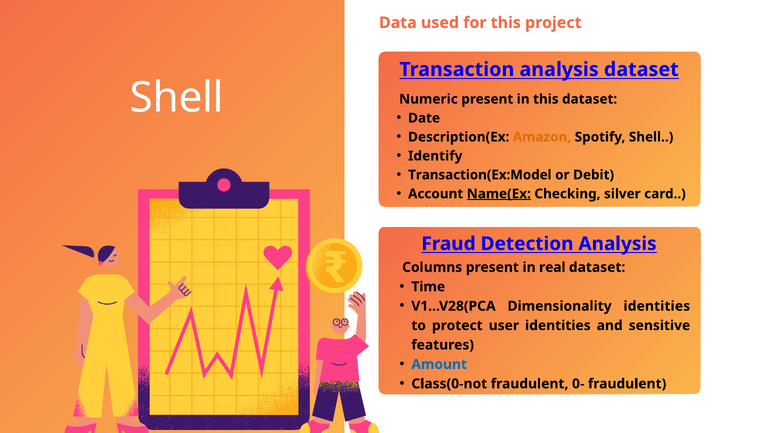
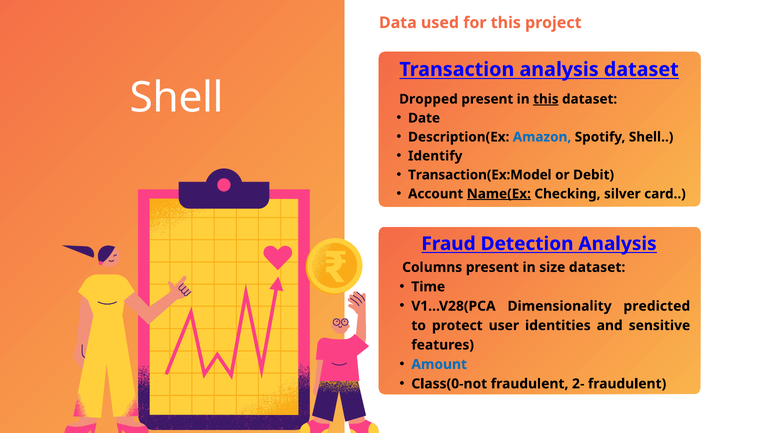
Numeric: Numeric -> Dropped
this at (546, 99) underline: none -> present
Amazon colour: orange -> blue
real: real -> size
Dimensionality identities: identities -> predicted
0-: 0- -> 2-
